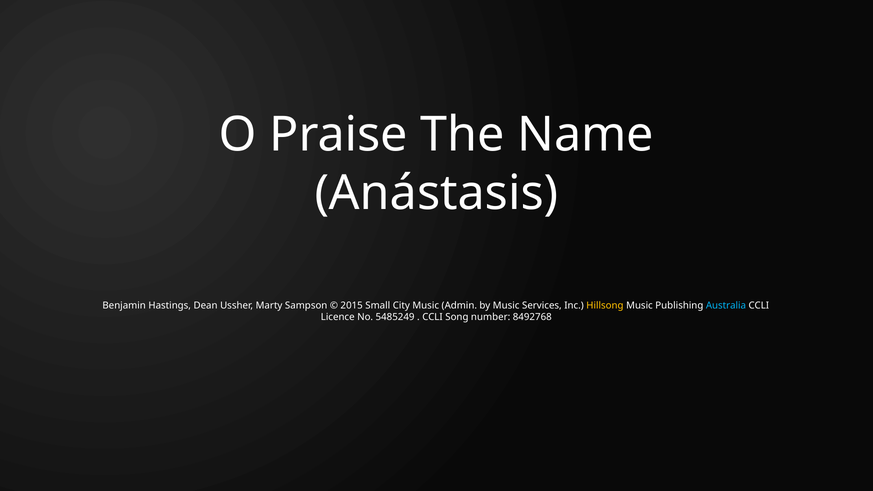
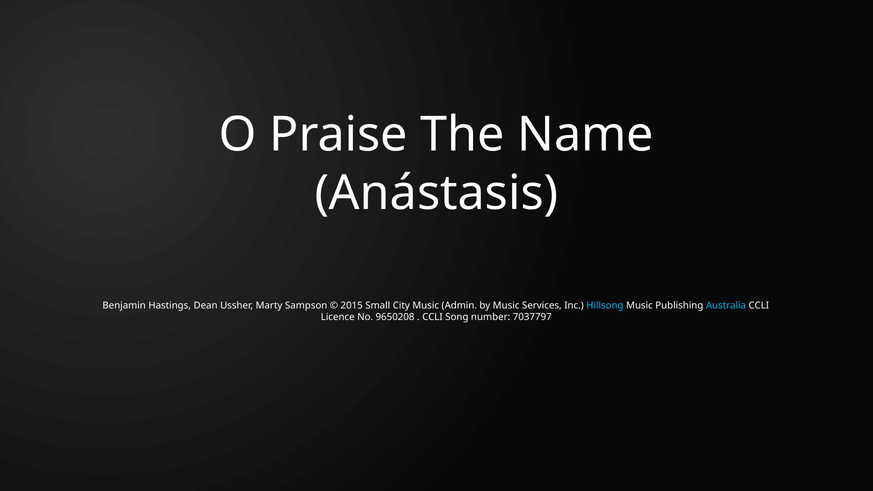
Hillsong colour: yellow -> light blue
5485249: 5485249 -> 9650208
8492768: 8492768 -> 7037797
